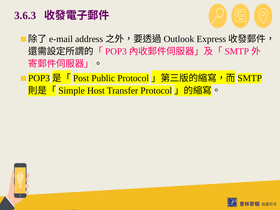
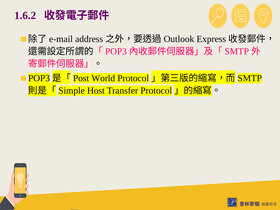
3.6.3: 3.6.3 -> 1.6.2
Public: Public -> World
